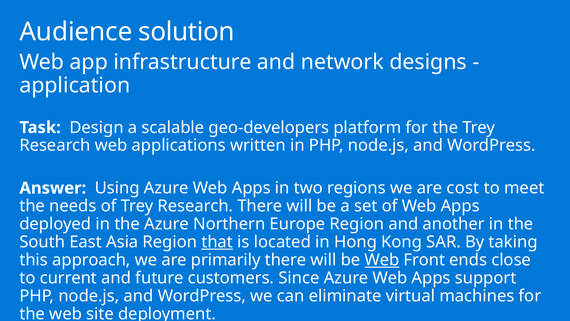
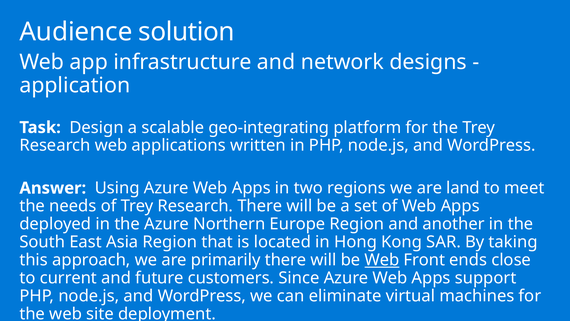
geo-developers: geo-developers -> geo-integrating
cost: cost -> land
that underline: present -> none
